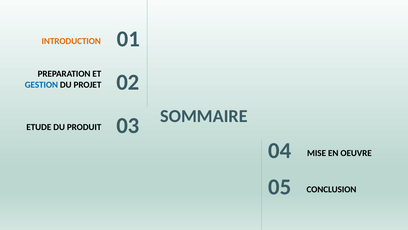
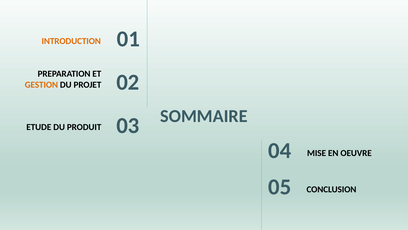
GESTION colour: blue -> orange
